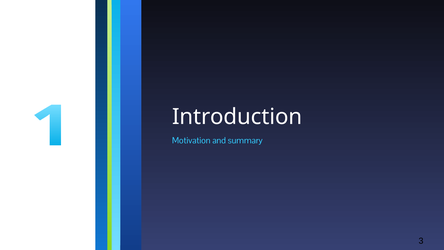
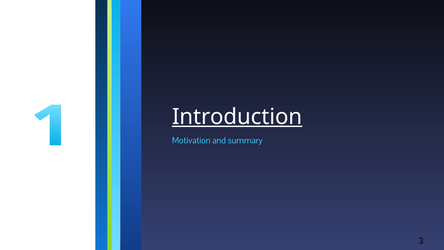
Introduction underline: none -> present
